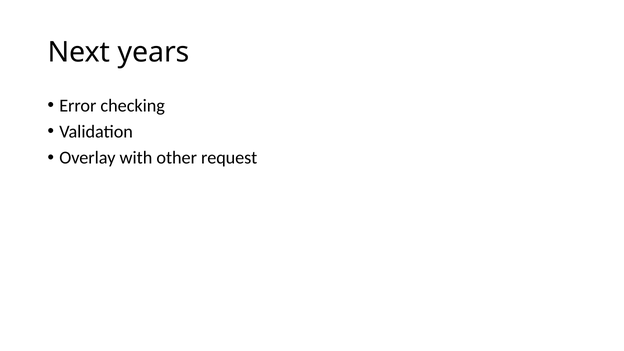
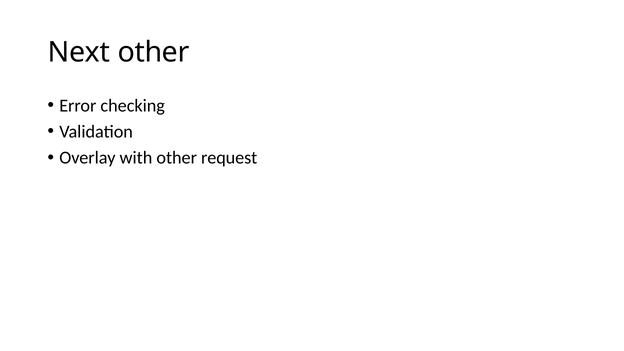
Next years: years -> other
